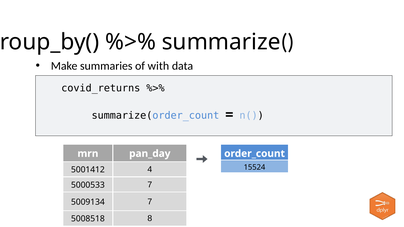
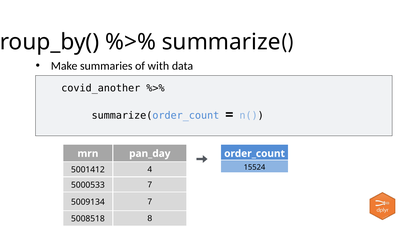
covid_returns: covid_returns -> covid_another
